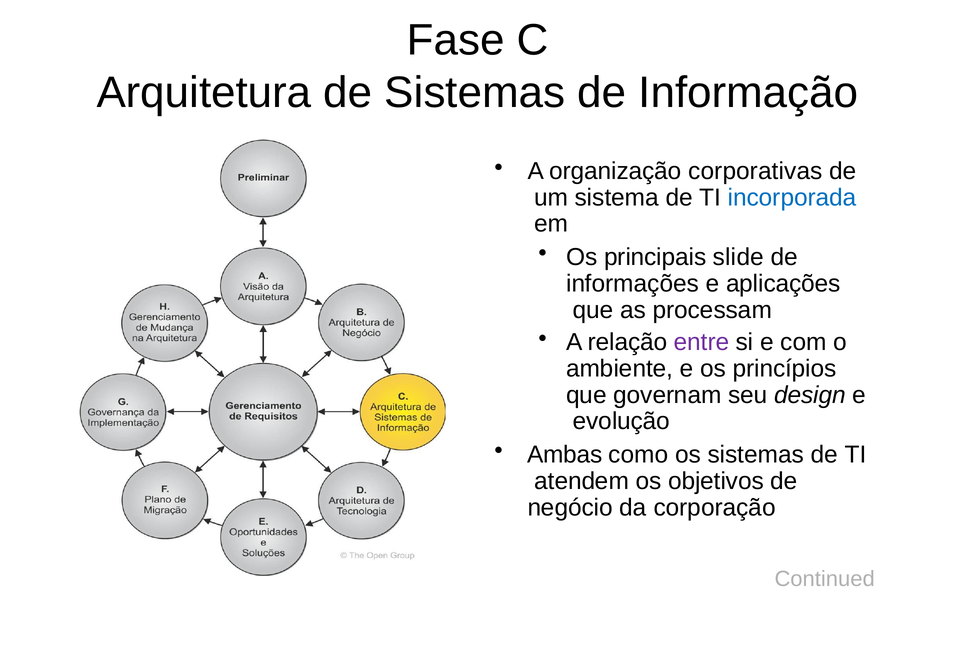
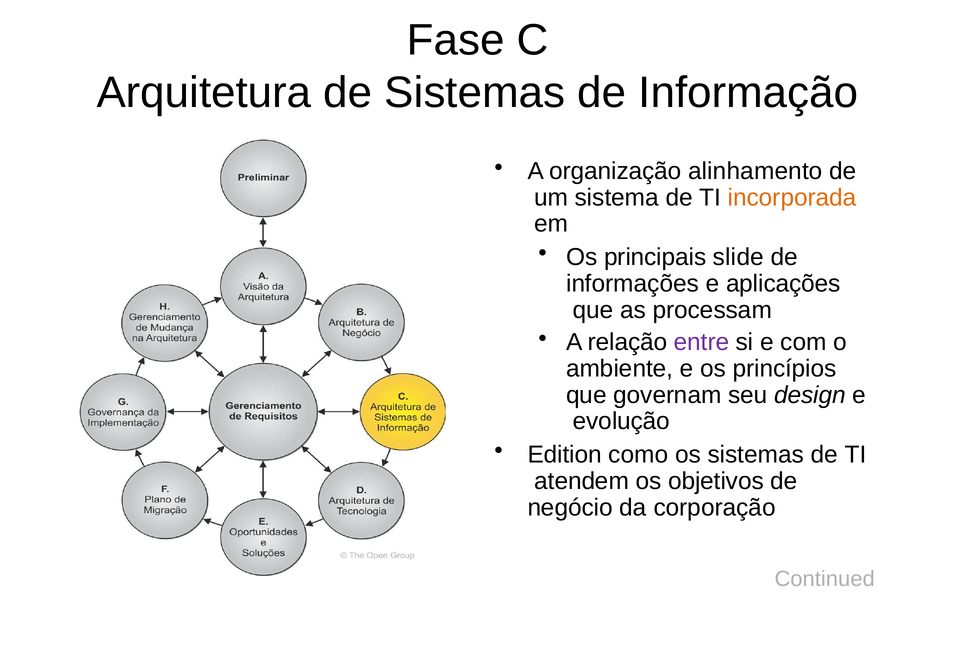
corporativas: corporativas -> alinhamento
incorporada colour: blue -> orange
Ambas: Ambas -> Edition
